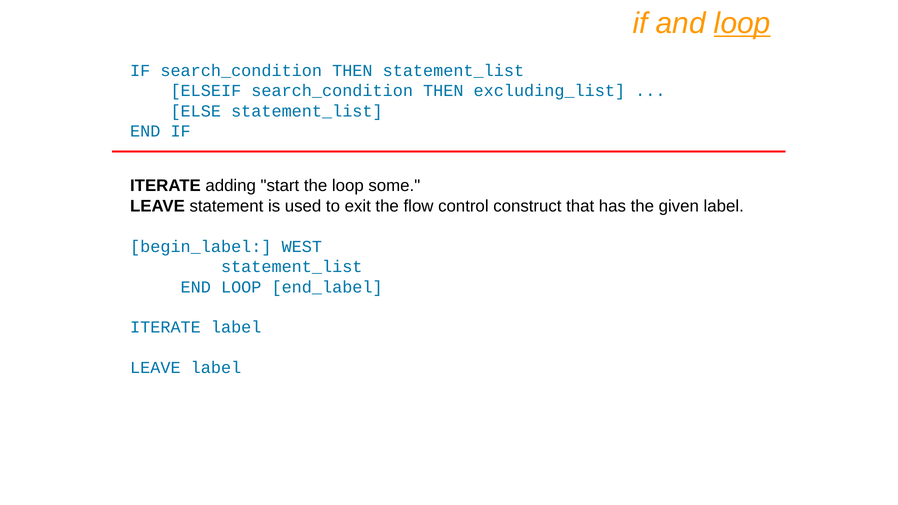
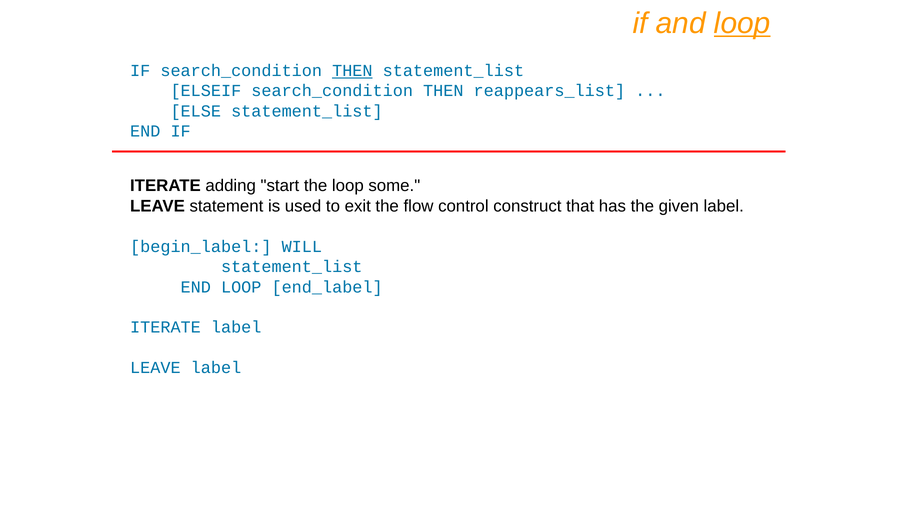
THEN at (352, 71) underline: none -> present
excluding_list: excluding_list -> reappears_list
WEST: WEST -> WILL
